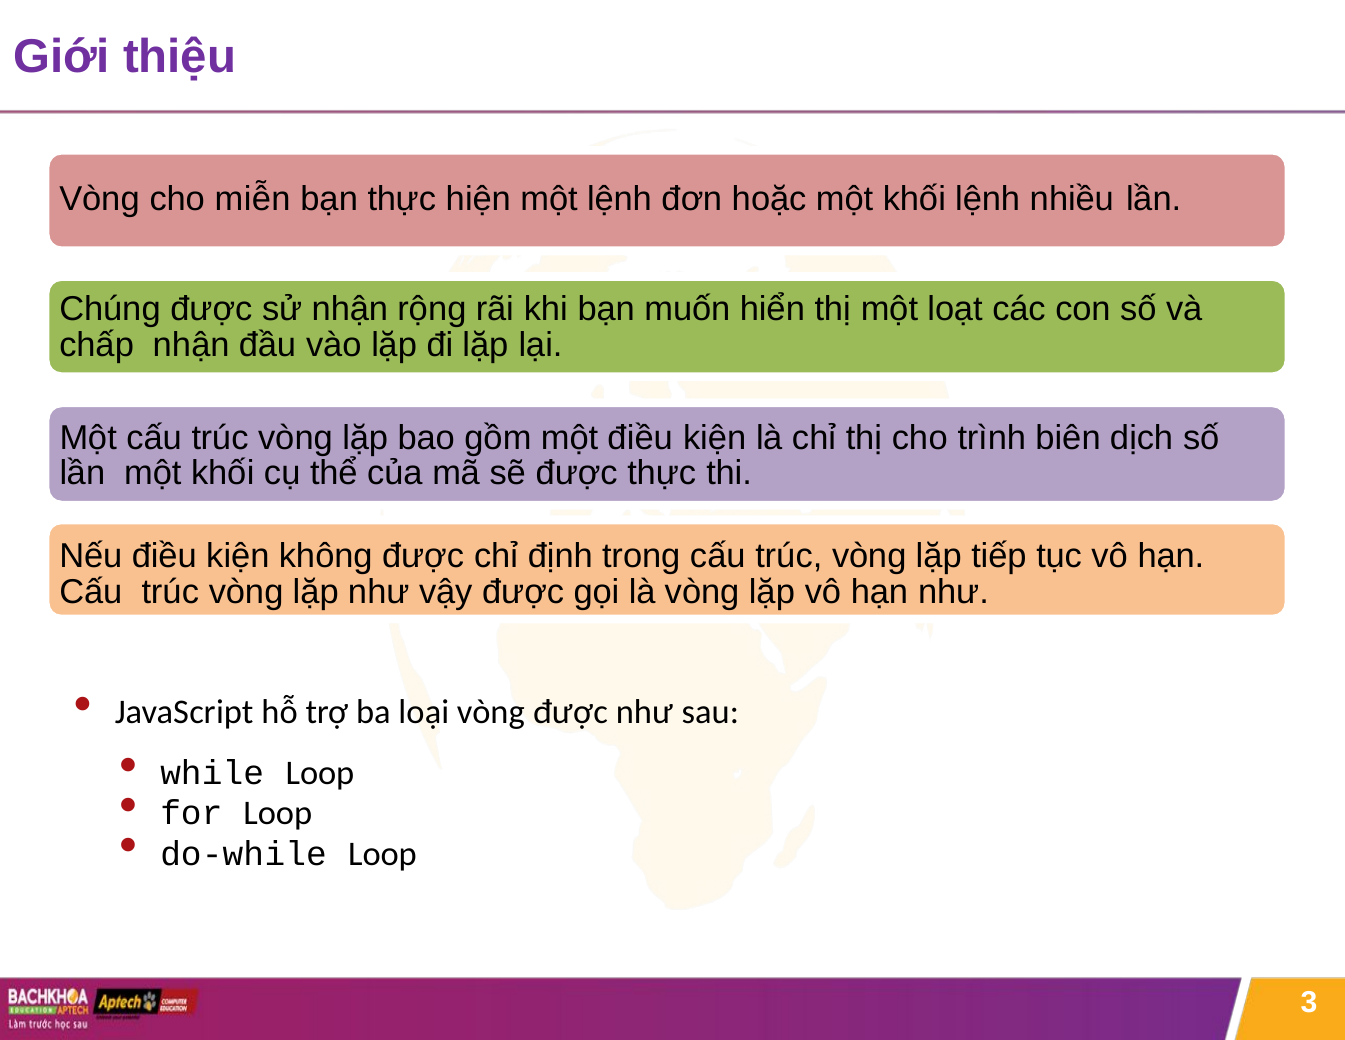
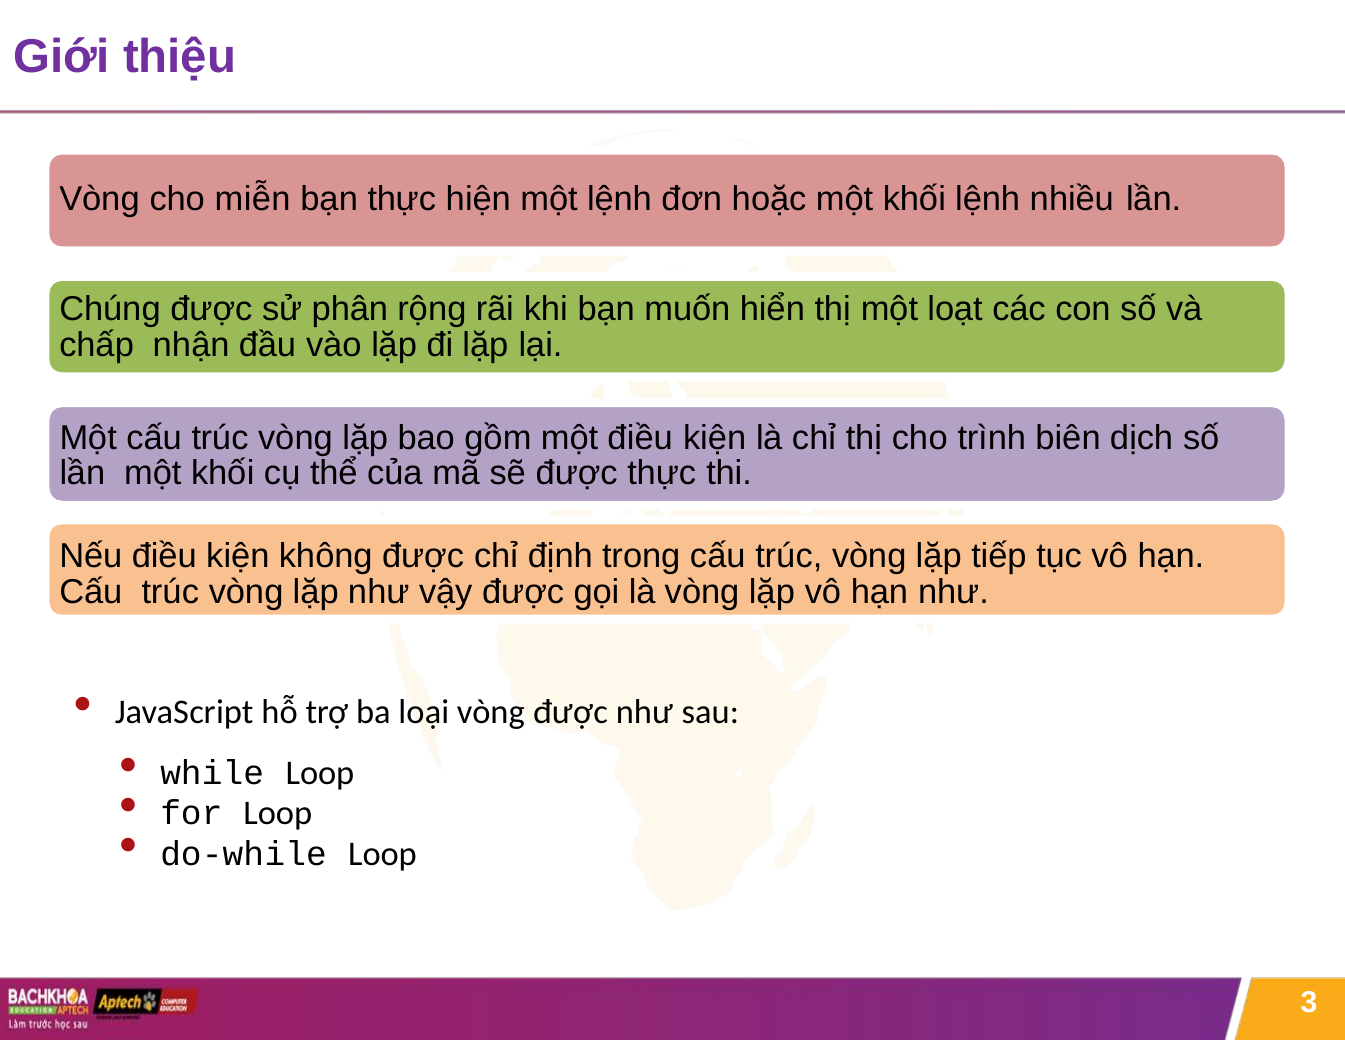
sử nhận: nhận -> phân
